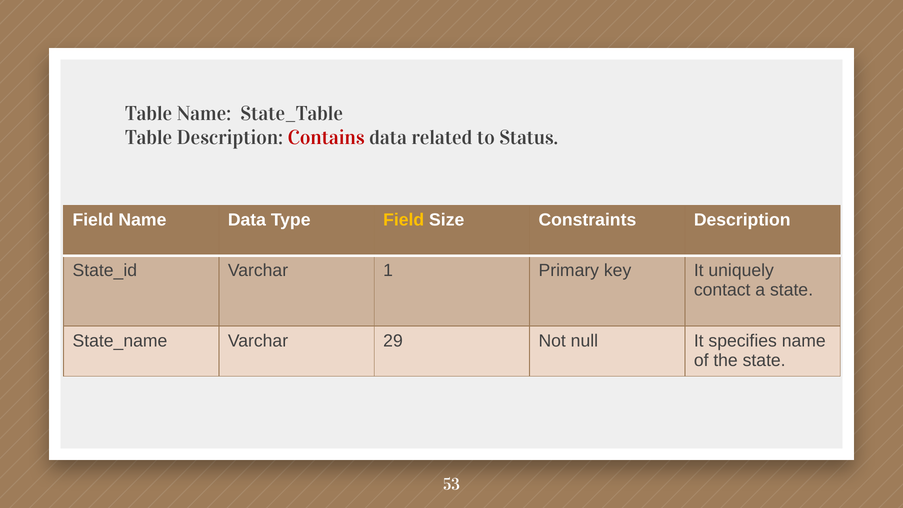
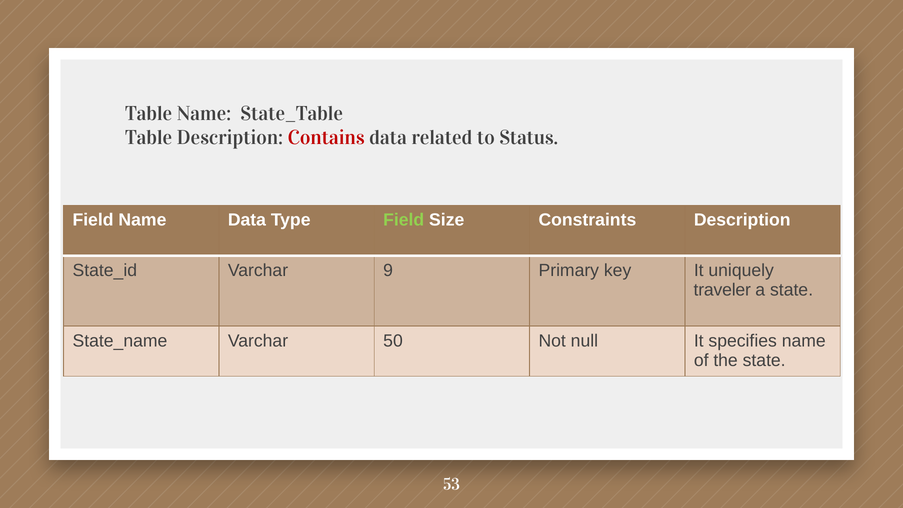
Field at (404, 220) colour: yellow -> light green
1: 1 -> 9
contact: contact -> traveler
29: 29 -> 50
